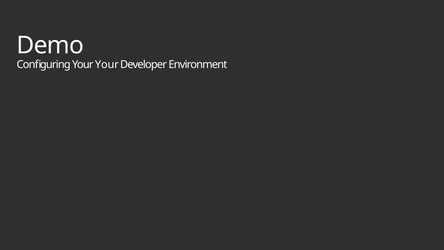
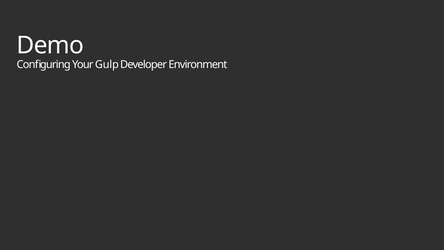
Your Your: Your -> Gulp
